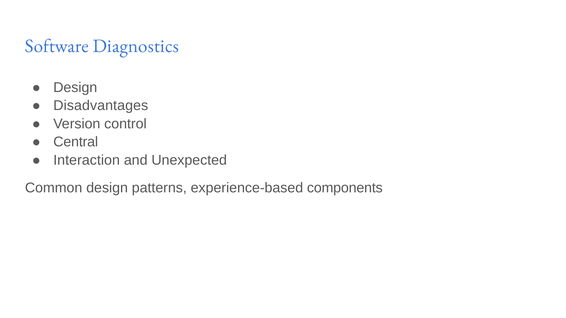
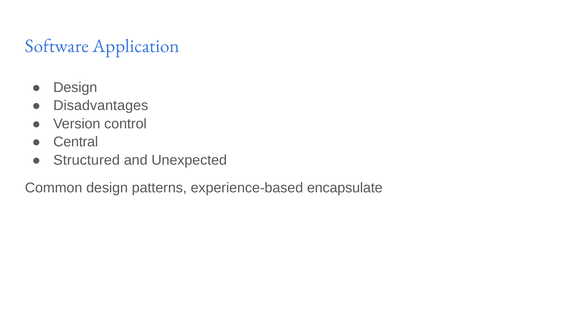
Diagnostics: Diagnostics -> Application
Interaction: Interaction -> Structured
components: components -> encapsulate
